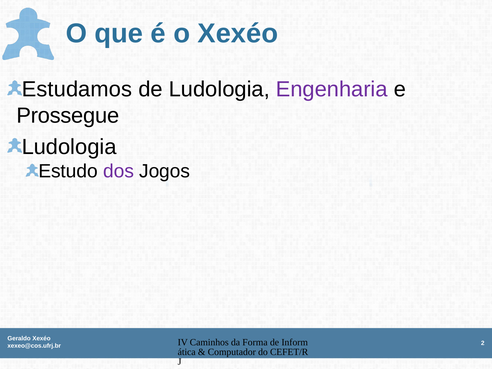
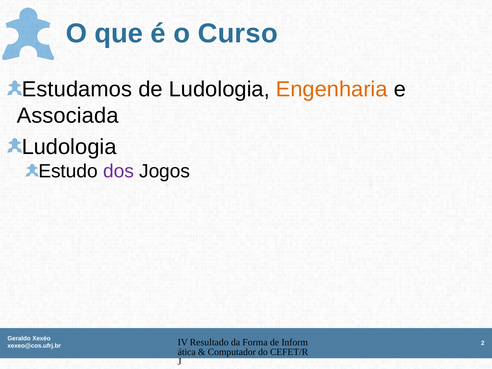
o Xexéo: Xexéo -> Curso
Engenharia colour: purple -> orange
Prossegue: Prossegue -> Associada
Caminhos: Caminhos -> Resultado
